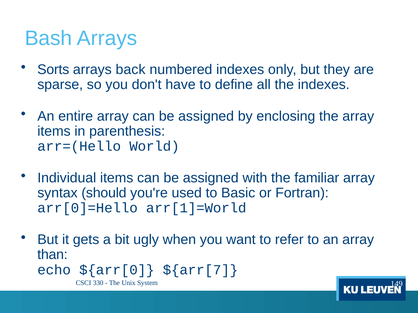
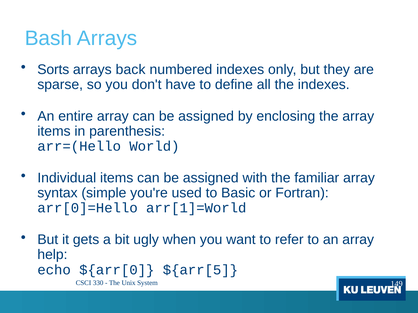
should: should -> simple
than: than -> help
${arr[7: ${arr[7 -> ${arr[5
